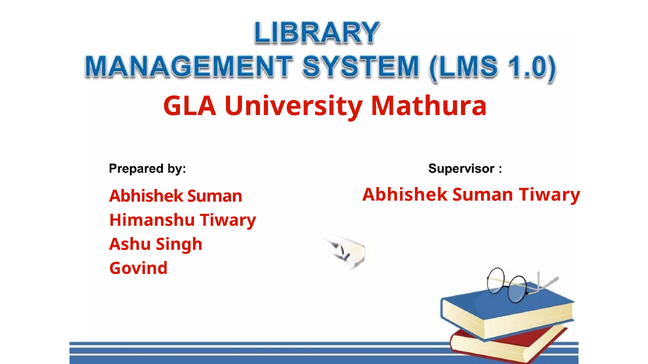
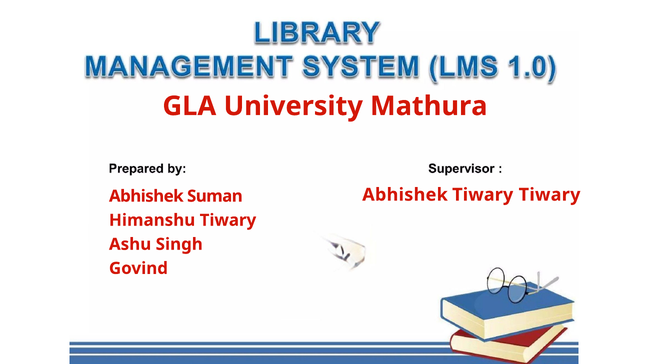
Suman at (483, 195): Suman -> Tiwary
